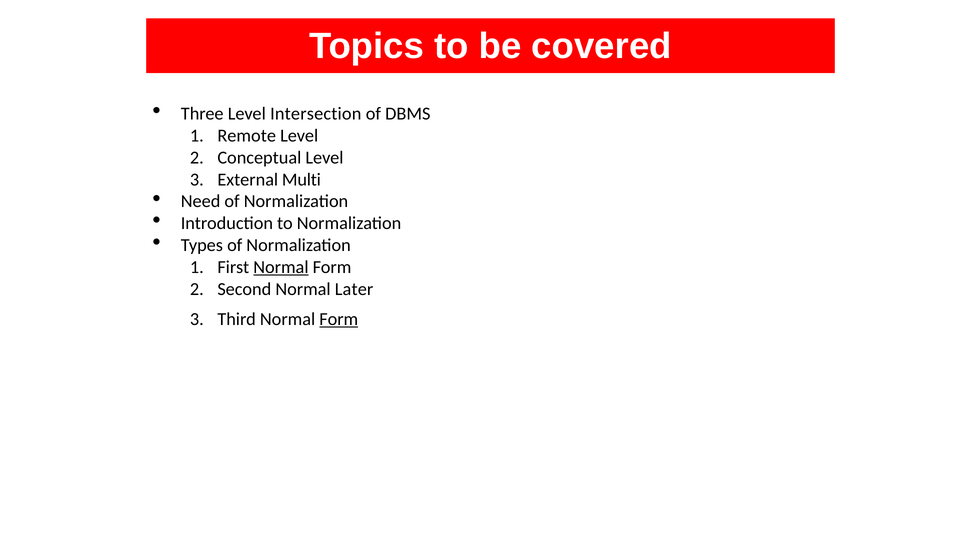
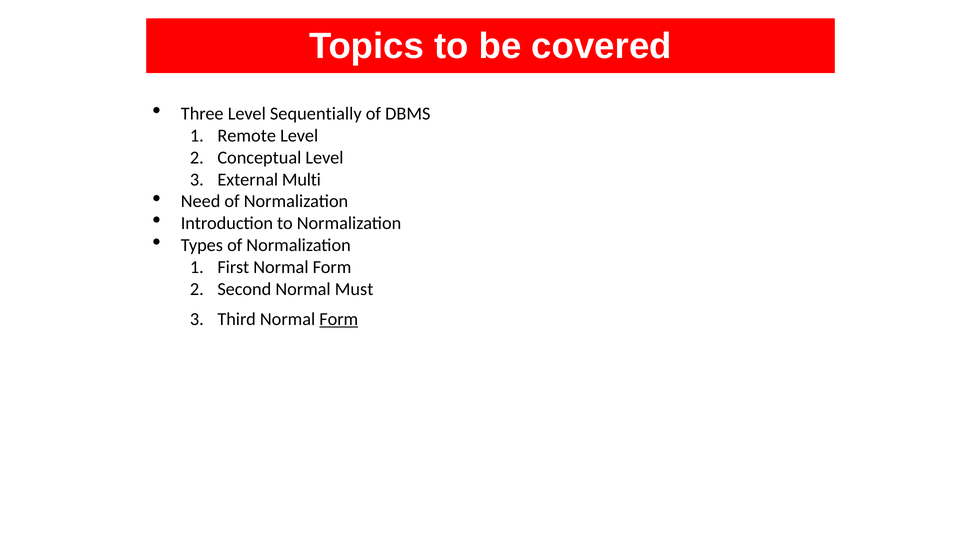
Intersection: Intersection -> Sequentially
Normal at (281, 267) underline: present -> none
Later: Later -> Must
